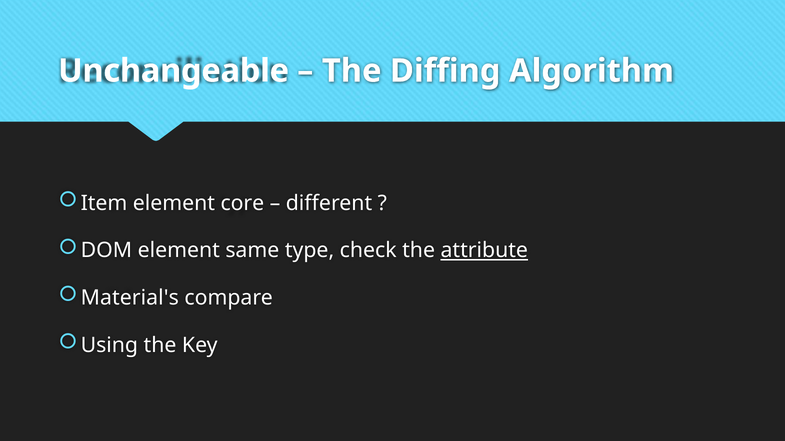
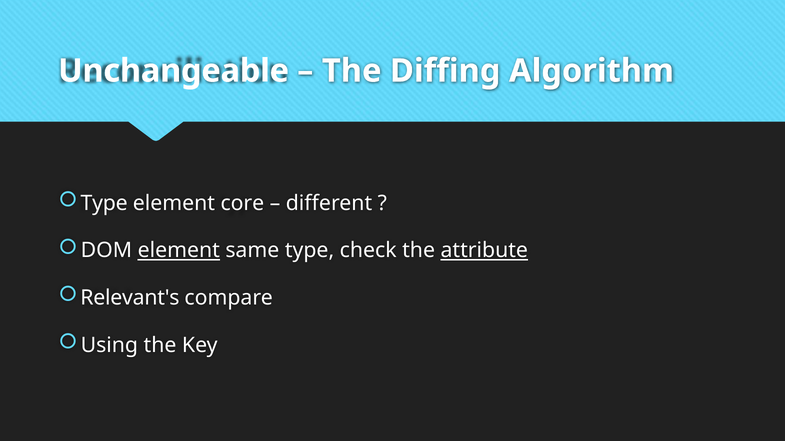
Item at (104, 203): Item -> Type
element at (179, 251) underline: none -> present
Material's: Material's -> Relevant's
